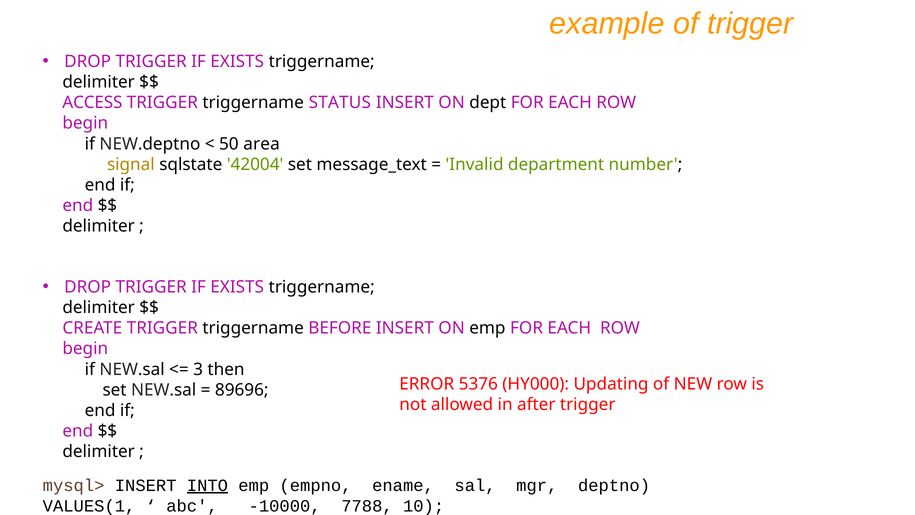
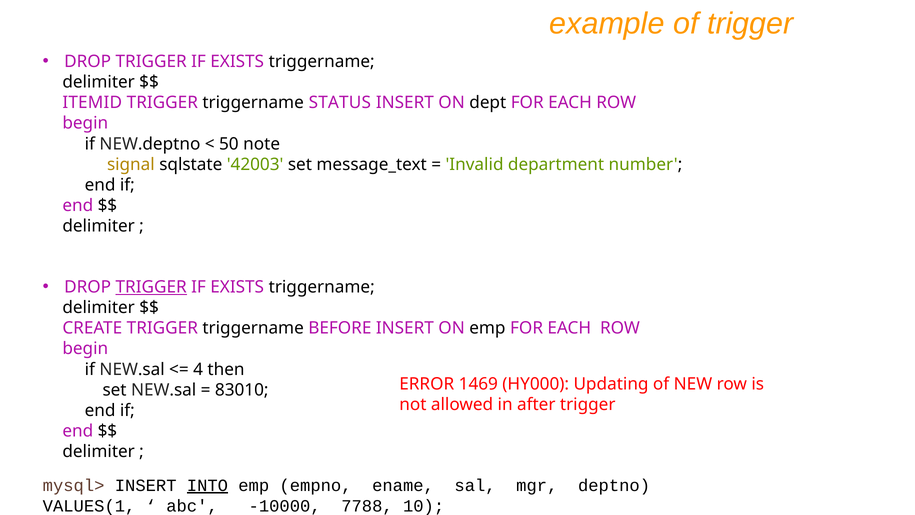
ACCESS: ACCESS -> ITEMID
area: area -> note
42004: 42004 -> 42003
TRIGGER at (151, 287) underline: none -> present
3: 3 -> 4
5376: 5376 -> 1469
89696: 89696 -> 83010
